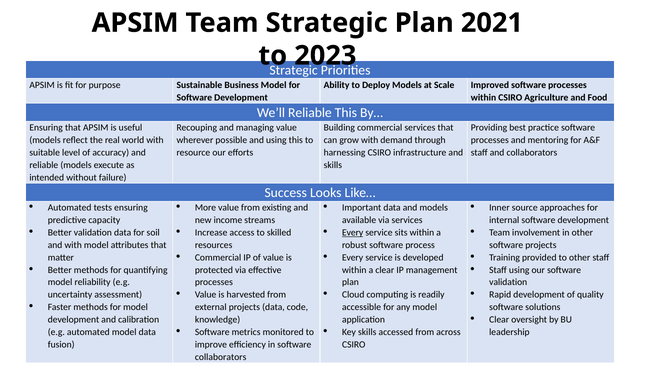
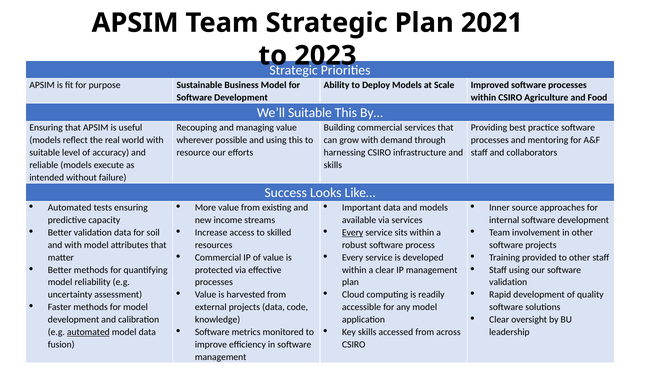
We’ll Reliable: Reliable -> Suitable
automated at (88, 332) underline: none -> present
collaborators at (221, 357): collaborators -> management
